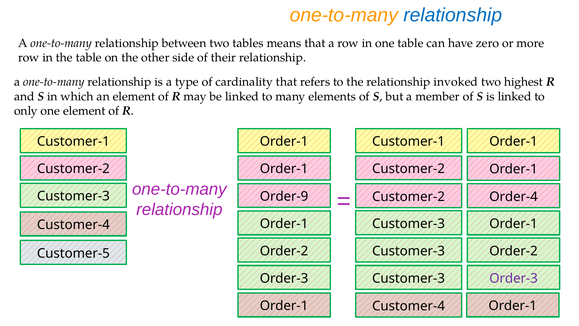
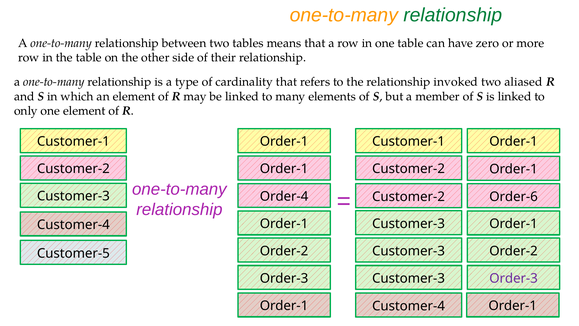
relationship at (453, 15) colour: blue -> green
highest: highest -> aliased
Order-9: Order-9 -> Order-4
Order-4: Order-4 -> Order-6
